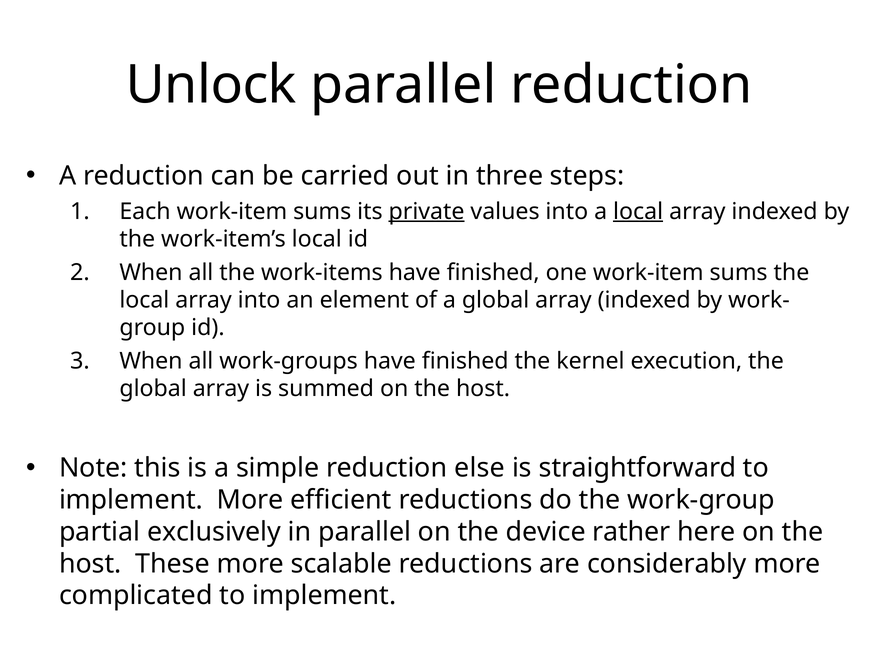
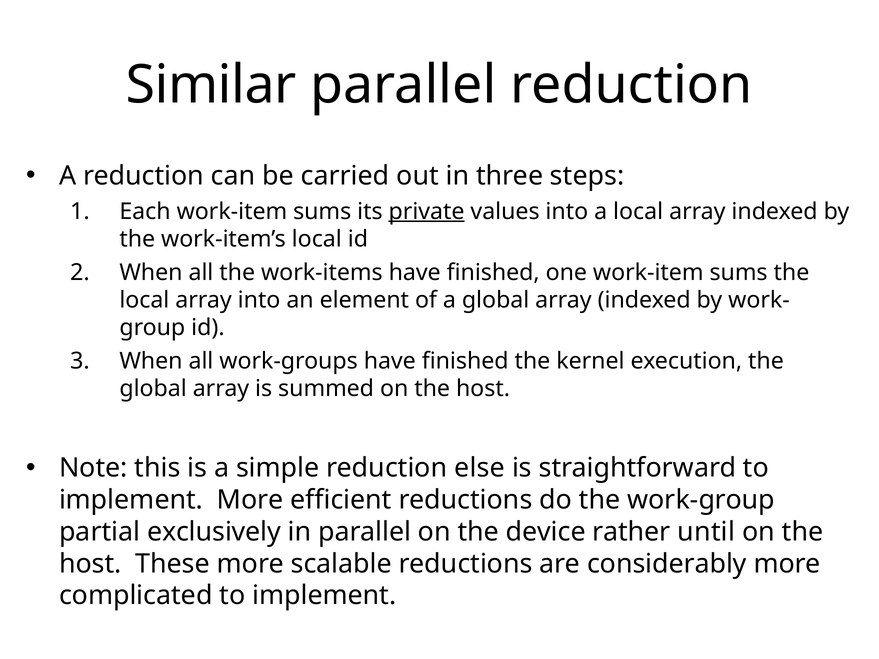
Unlock: Unlock -> Similar
local at (638, 211) underline: present -> none
here: here -> until
